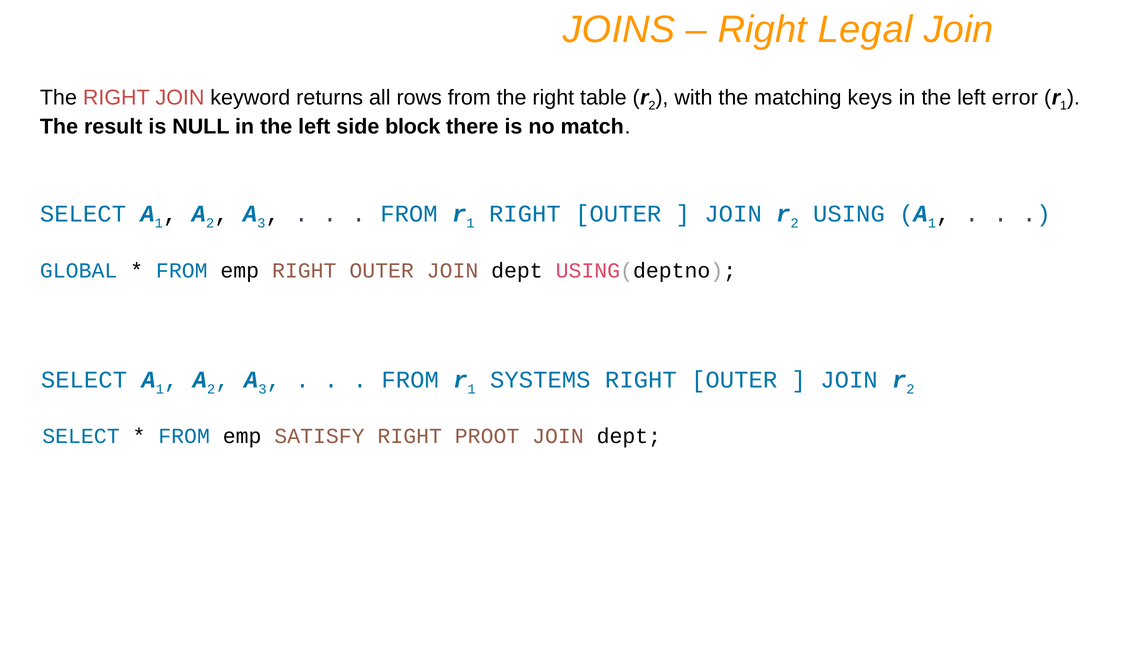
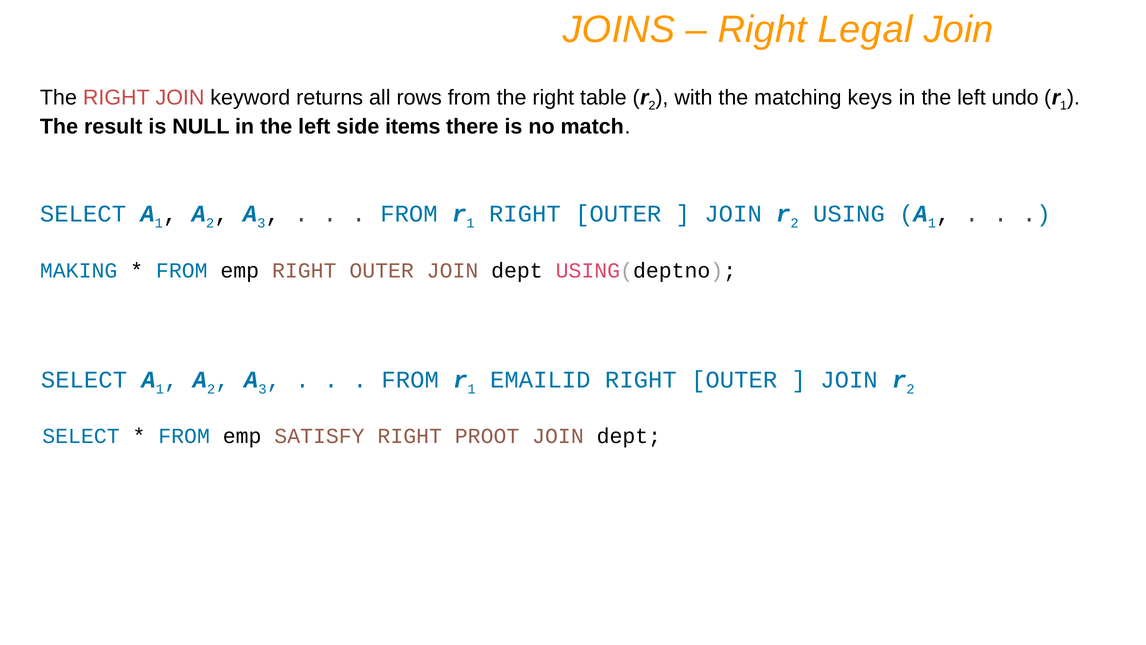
error: error -> undo
block: block -> items
GLOBAL: GLOBAL -> MAKING
SYSTEMS: SYSTEMS -> EMAILID
